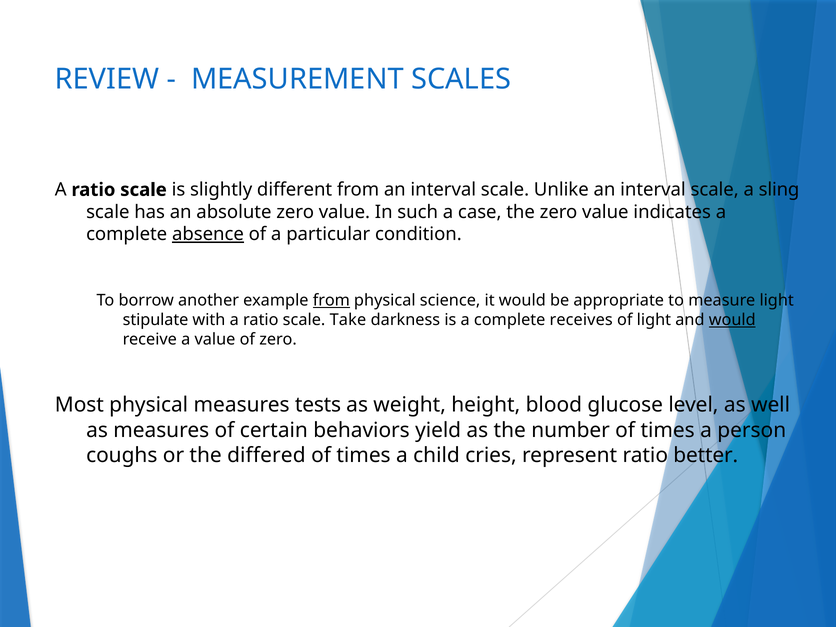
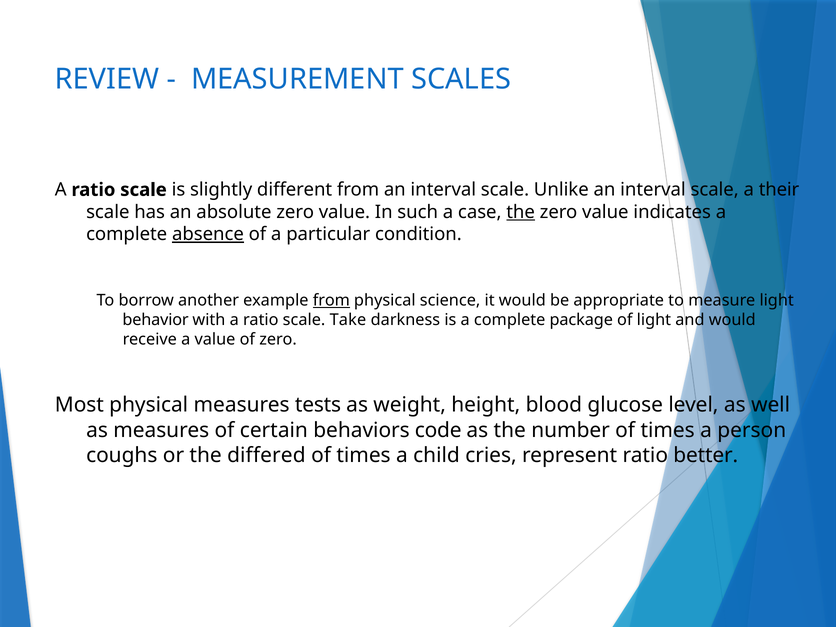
sling: sling -> their
the at (521, 212) underline: none -> present
stipulate: stipulate -> behavior
receives: receives -> package
would at (732, 320) underline: present -> none
yield: yield -> code
